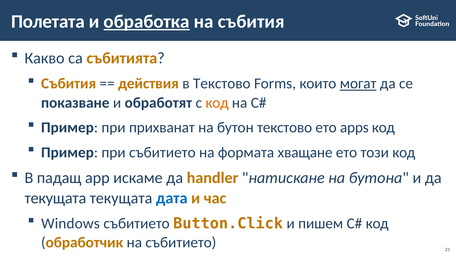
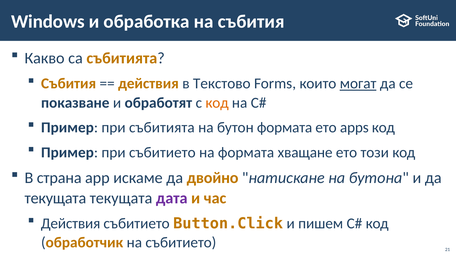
Полетата: Полетата -> Windows
обработка underline: present -> none
при прихванат: прихванат -> събитията
бутон текстово: текстово -> формата
падащ: падащ -> страна
handler: handler -> двойно
дата colour: blue -> purple
Windows at (70, 224): Windows -> Действия
